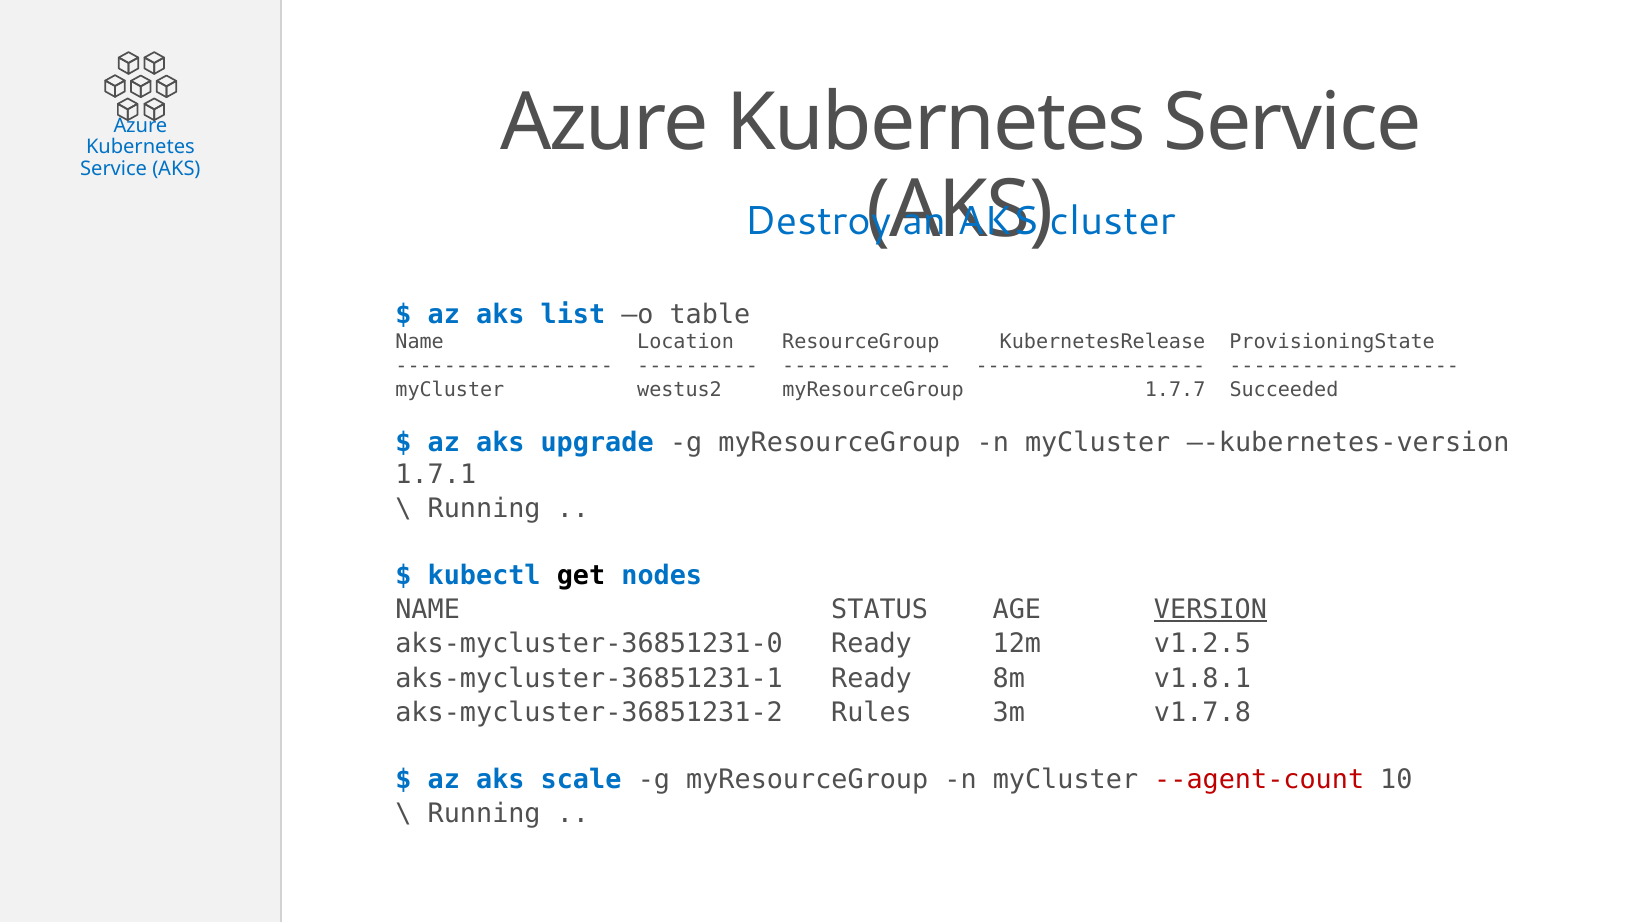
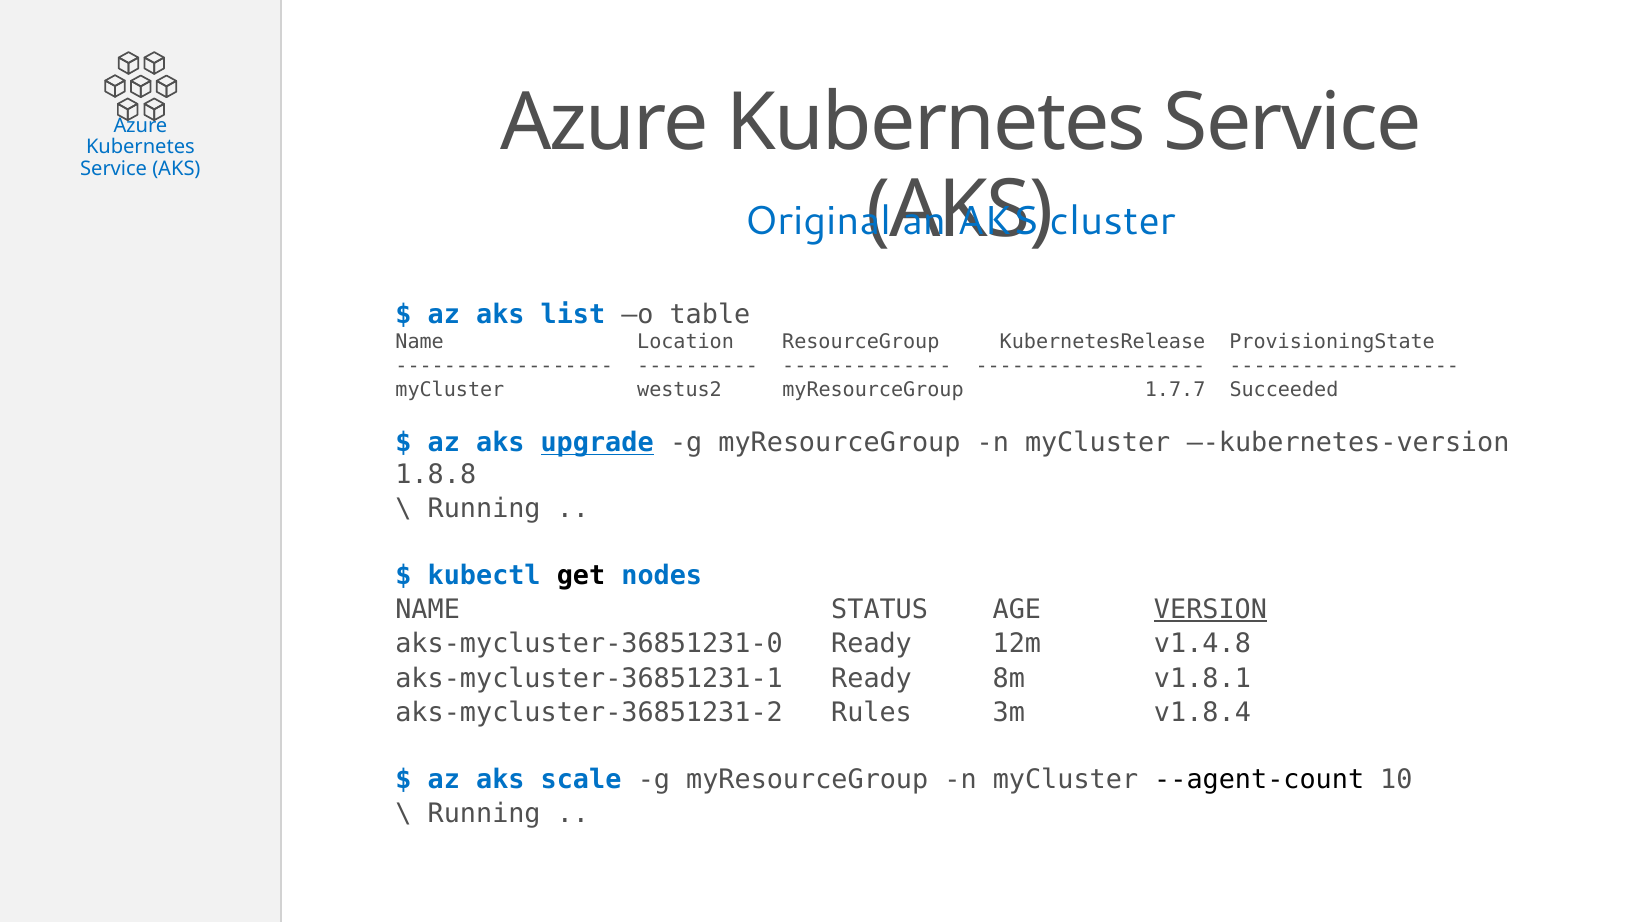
Destroy: Destroy -> Original
upgrade underline: none -> present
1.7.1: 1.7.1 -> 1.8.8
v1.2.5: v1.2.5 -> v1.4.8
v1.7.8: v1.7.8 -> v1.8.4
--agent-count colour: red -> black
